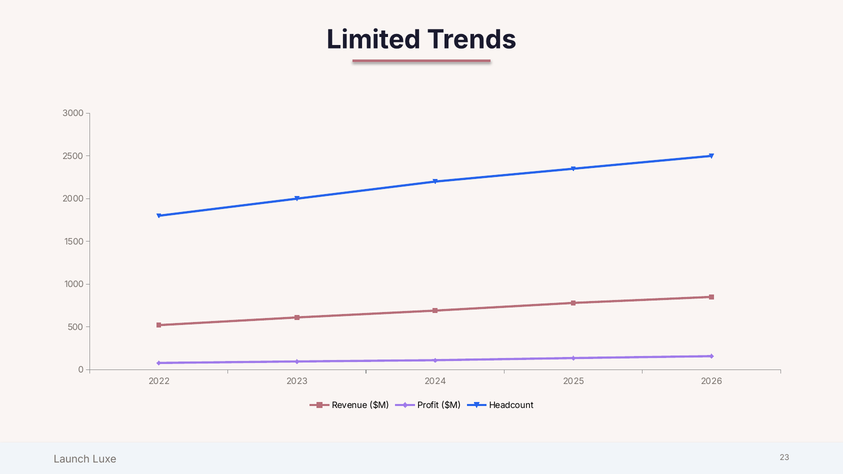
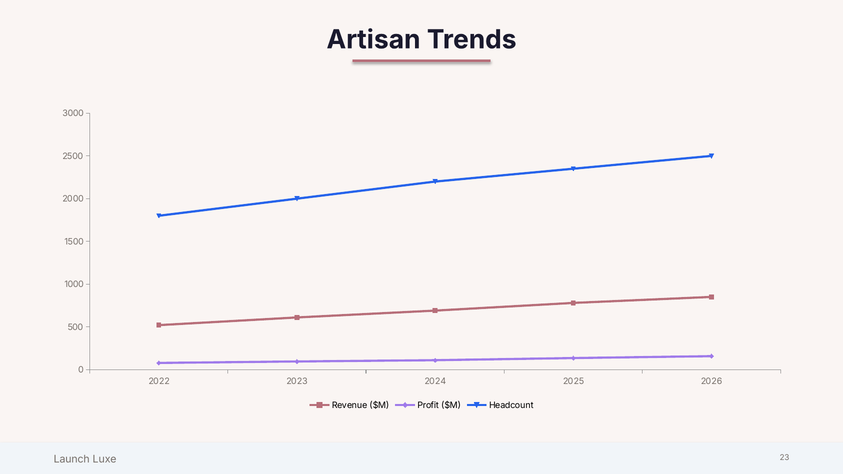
Limited: Limited -> Artisan
